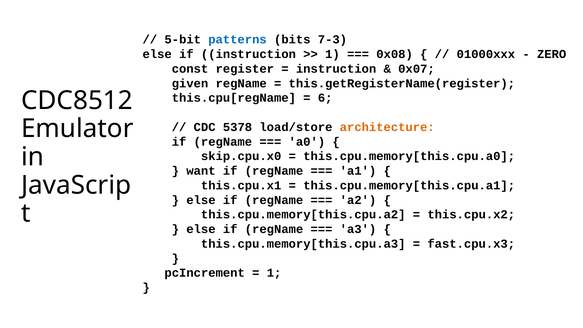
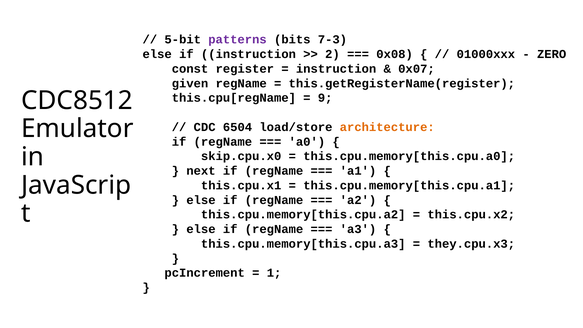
patterns colour: blue -> purple
1 at (332, 54): 1 -> 2
6: 6 -> 9
5378: 5378 -> 6504
want: want -> next
fast.cpu.x3: fast.cpu.x3 -> they.cpu.x3
